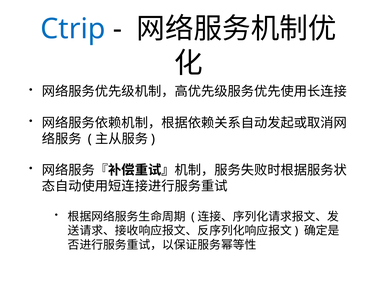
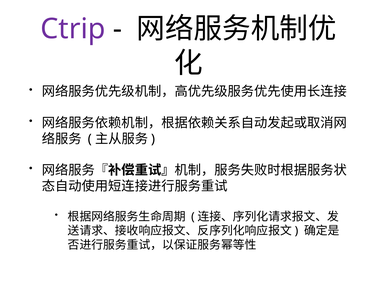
Ctrip colour: blue -> purple
